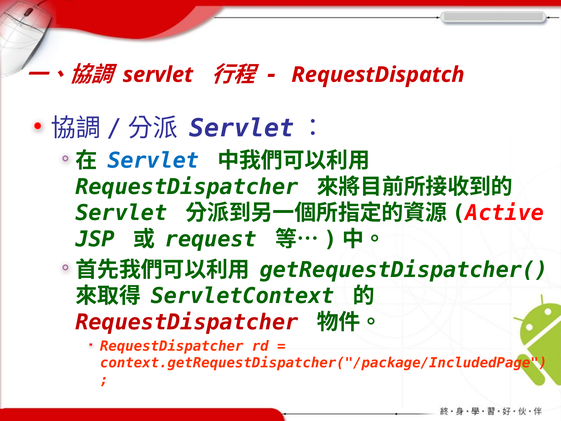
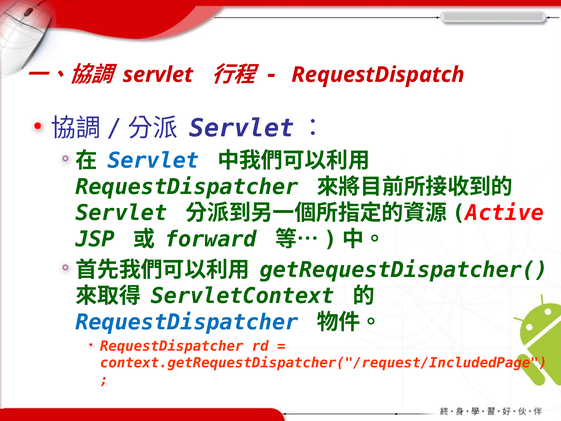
request: request -> forward
RequestDispatcher at (187, 322) colour: red -> blue
context.getRequestDispatcher("/package/IncludedPage: context.getRequestDispatcher("/package/IncludedPage -> context.getRequestDispatcher("/request/IncludedPage
